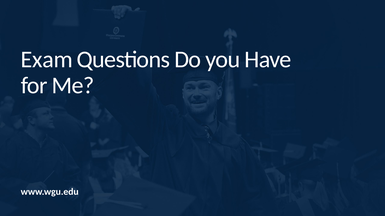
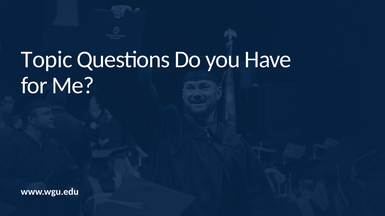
Exam: Exam -> Topic
